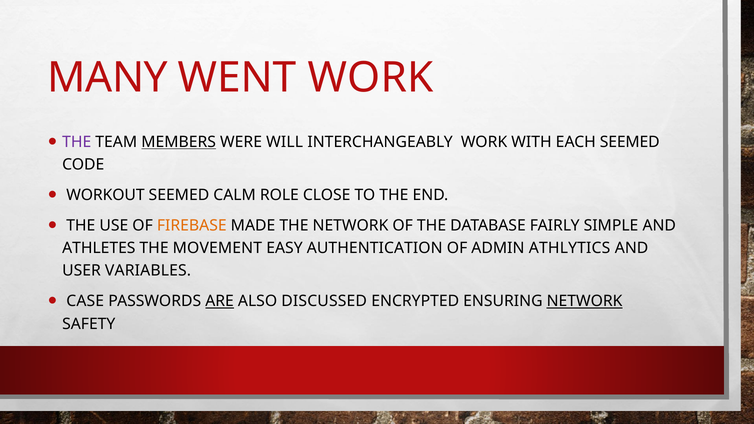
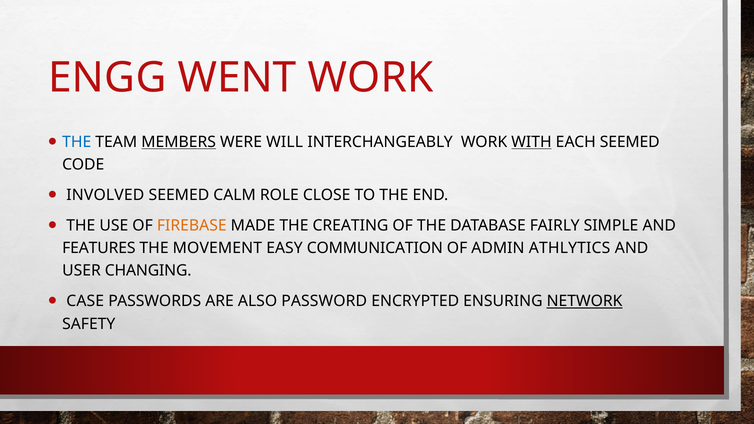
MANY: MANY -> ENGG
THE at (77, 142) colour: purple -> blue
WITH underline: none -> present
WORKOUT: WORKOUT -> INVOLVED
THE NETWORK: NETWORK -> CREATING
ATHLETES: ATHLETES -> FEATURES
AUTHENTICATION: AUTHENTICATION -> COMMUNICATION
VARIABLES: VARIABLES -> CHANGING
ARE underline: present -> none
DISCUSSED: DISCUSSED -> PASSWORD
